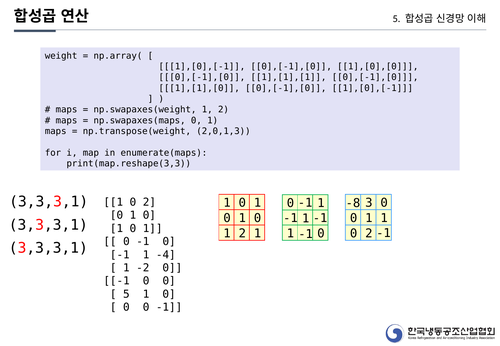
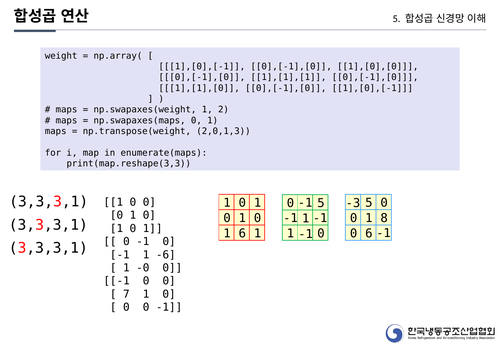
3,3,3,1 3: 3 -> 5
2 at (149, 202): 2 -> 0
1 at (321, 203): 1 -> 5
-8: -8 -> -3
1 at (384, 218): 1 -> 8
2 at (242, 234): 2 -> 6
2 at (369, 234): 2 -> 6
-4: -4 -> -6
-2: -2 -> -0
5 at (126, 294): 5 -> 7
